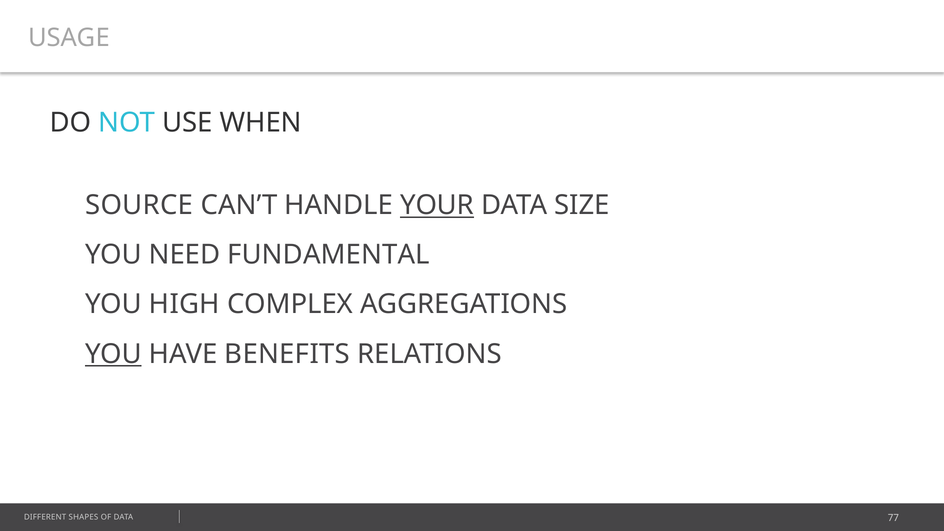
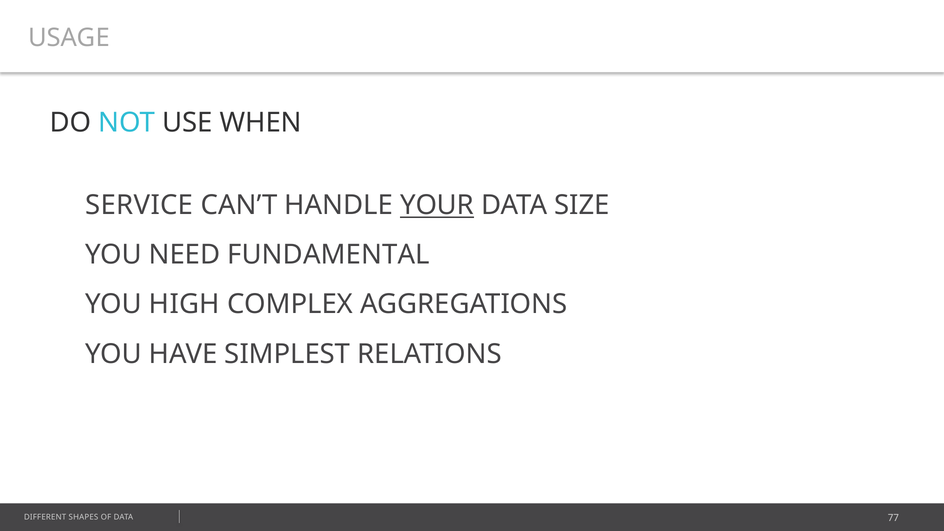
SOURCE: SOURCE -> SERVICE
YOU at (113, 354) underline: present -> none
BENEFITS: BENEFITS -> SIMPLEST
